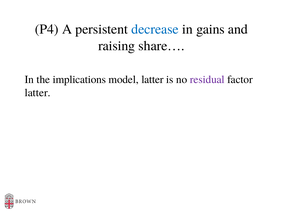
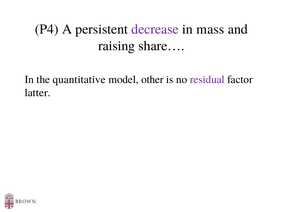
decrease colour: blue -> purple
gains: gains -> mass
implications: implications -> quantitative
model latter: latter -> other
